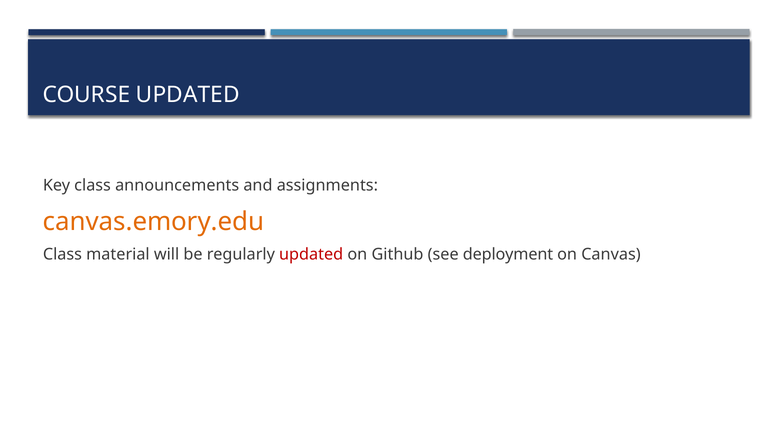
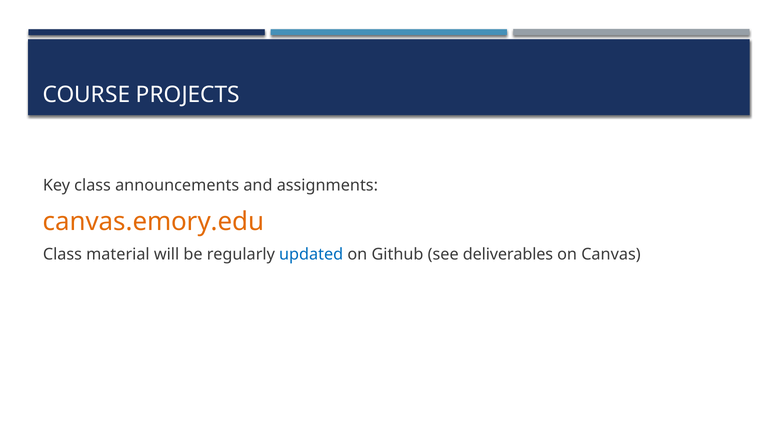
COURSE UPDATED: UPDATED -> PROJECTS
updated at (311, 254) colour: red -> blue
deployment: deployment -> deliverables
